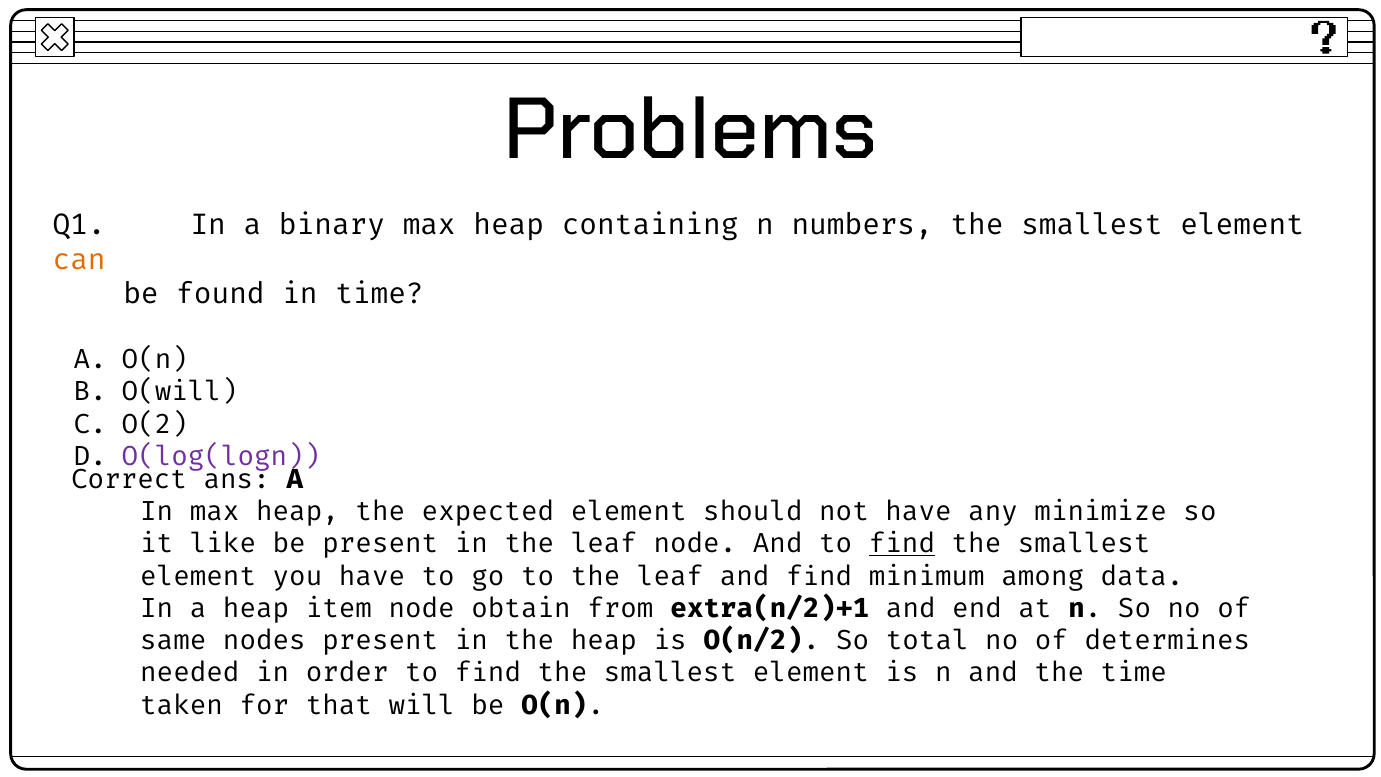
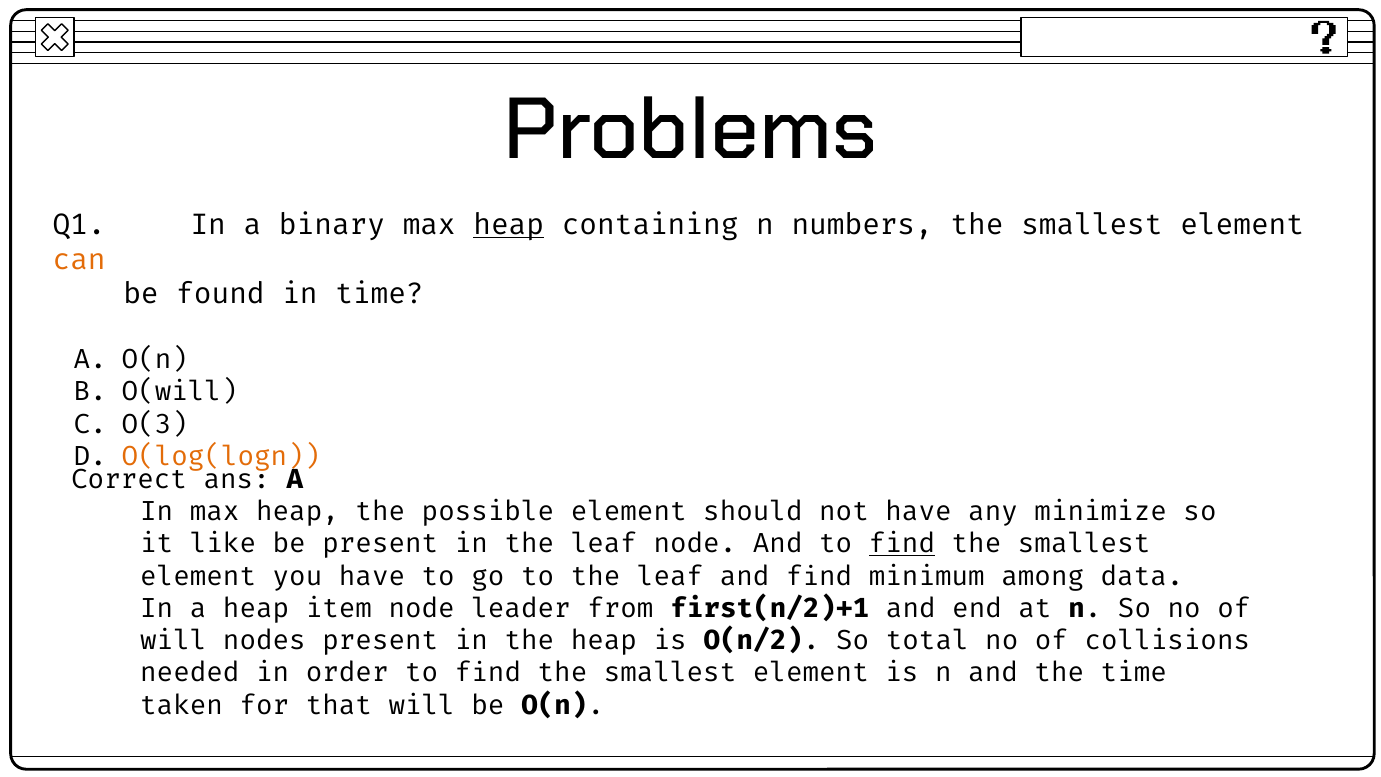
heap at (509, 225) underline: none -> present
O(2: O(2 -> O(3
O(log(logn colour: purple -> orange
expected: expected -> possible
obtain: obtain -> leader
extra(n/2)+1: extra(n/2)+1 -> first(n/2)+1
same at (173, 641): same -> will
determines: determines -> collisions
